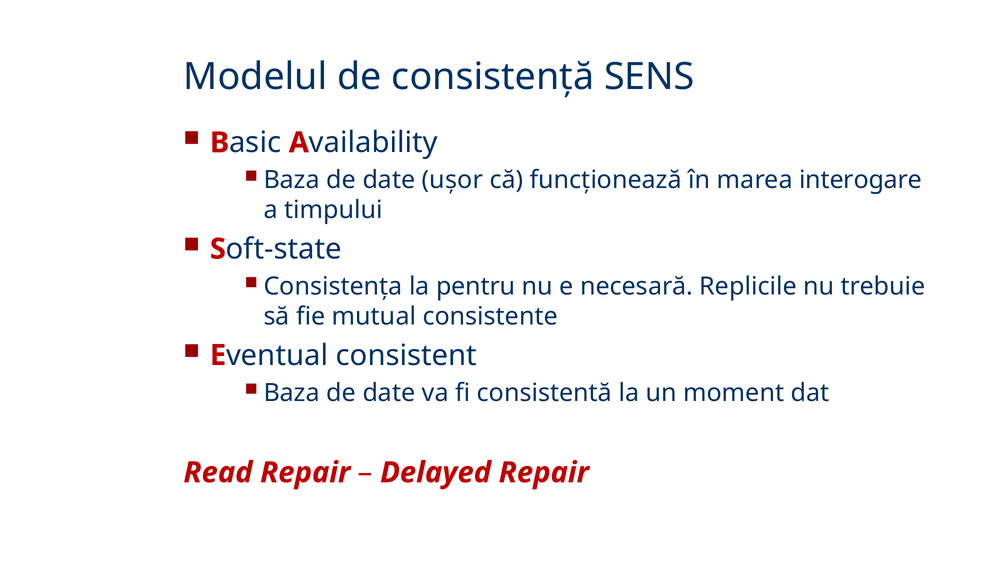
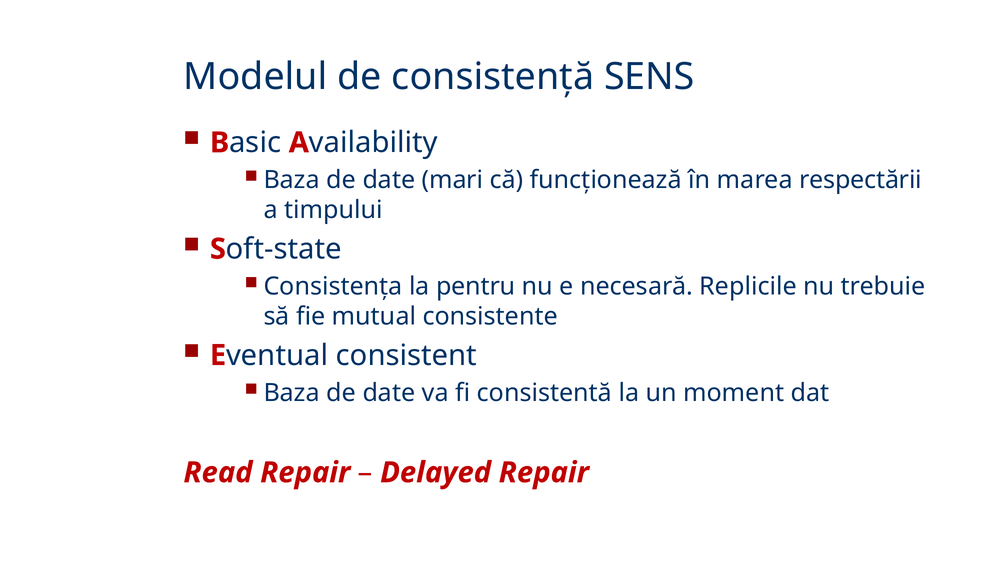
ușor: ușor -> mari
interogare: interogare -> respectării
